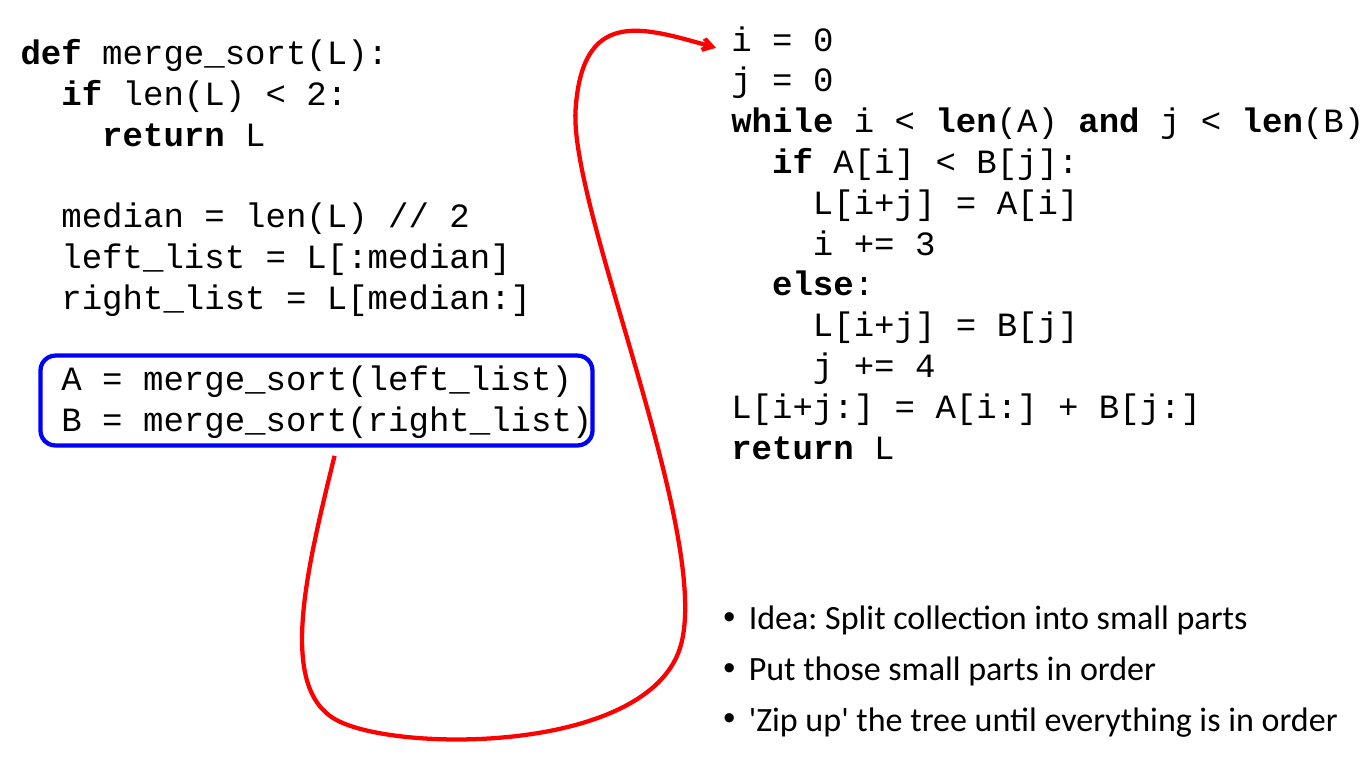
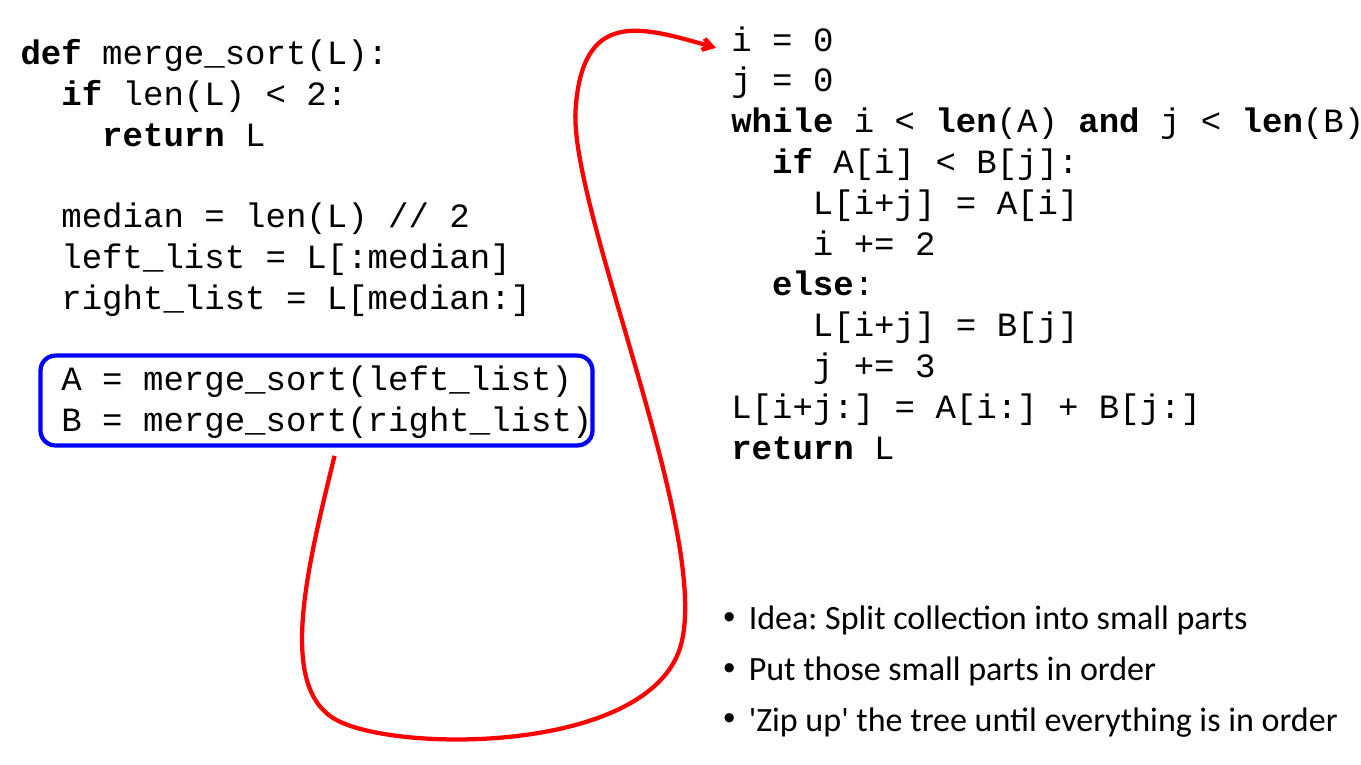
3 at (925, 244): 3 -> 2
4: 4 -> 3
